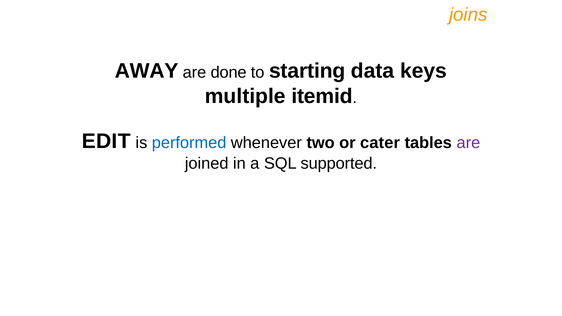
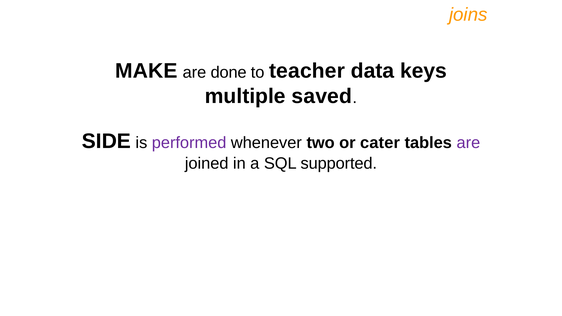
AWAY: AWAY -> MAKE
starting: starting -> teacher
itemid: itemid -> saved
EDIT: EDIT -> SIDE
performed colour: blue -> purple
